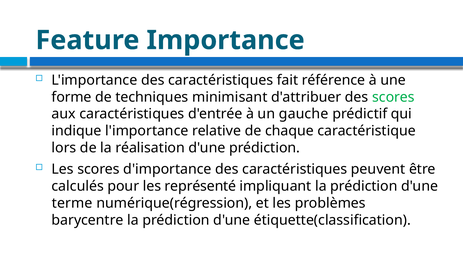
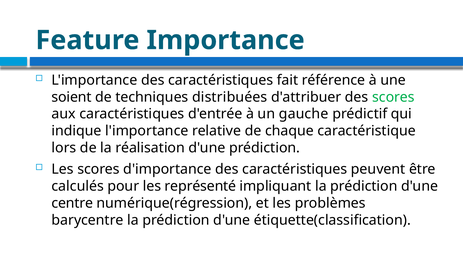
forme: forme -> soient
minimisant: minimisant -> distribuées
terme: terme -> centre
